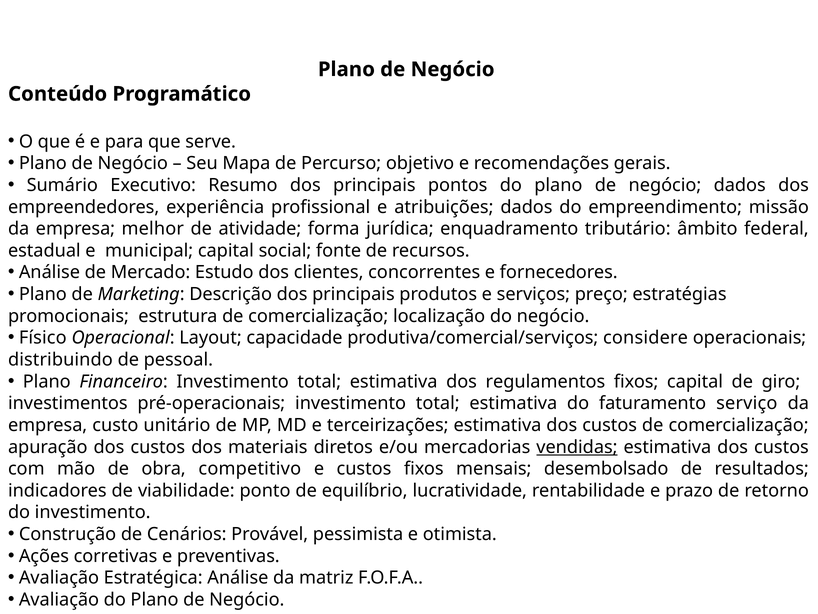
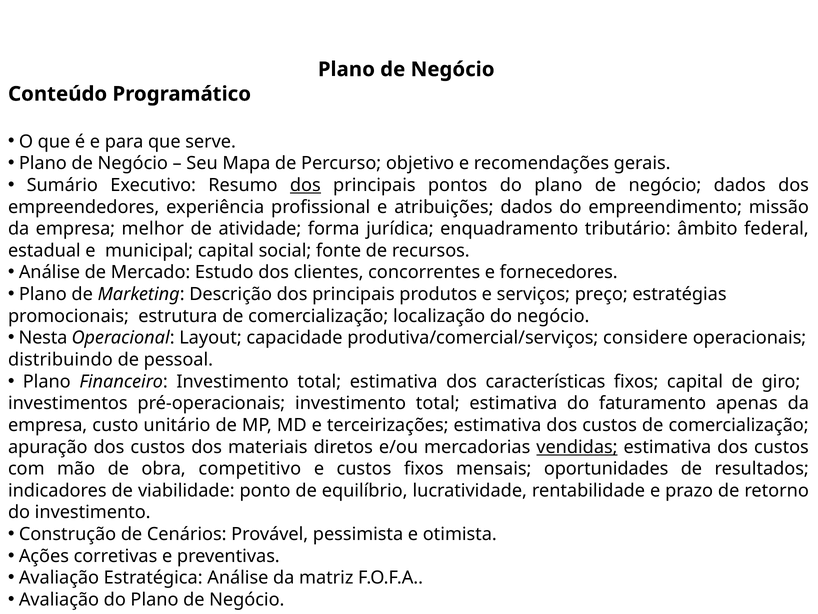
dos at (305, 185) underline: none -> present
Físico: Físico -> Nesta
regulamentos: regulamentos -> características
serviço: serviço -> apenas
desembolsado: desembolsado -> oportunidades
